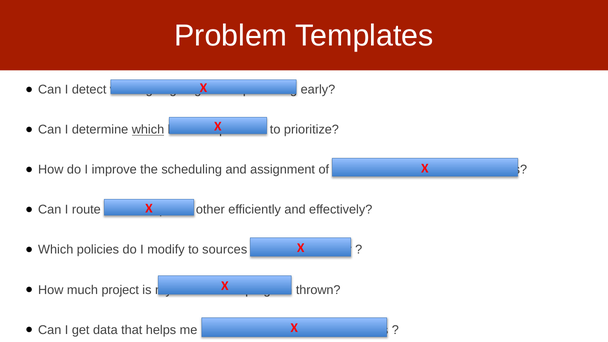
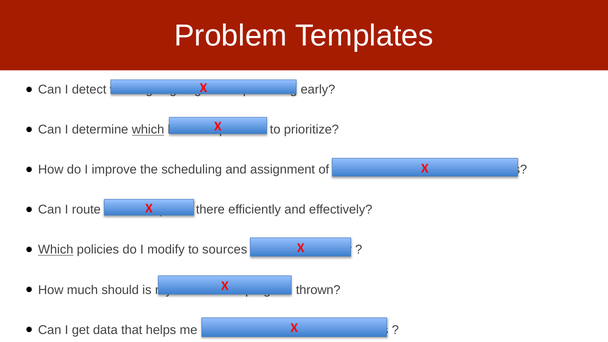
other: other -> there
Which at (56, 250) underline: none -> present
project: project -> should
